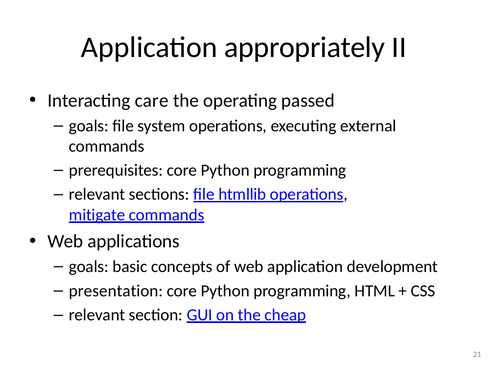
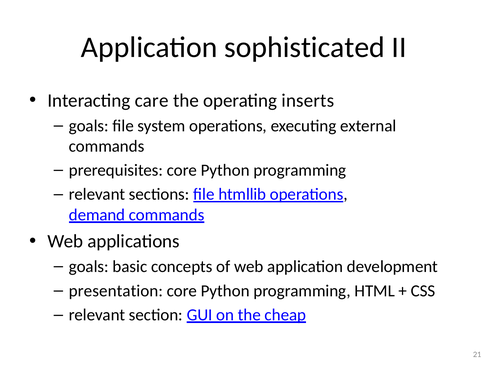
appropriately: appropriately -> sophisticated
passed: passed -> inserts
mitigate: mitigate -> demand
